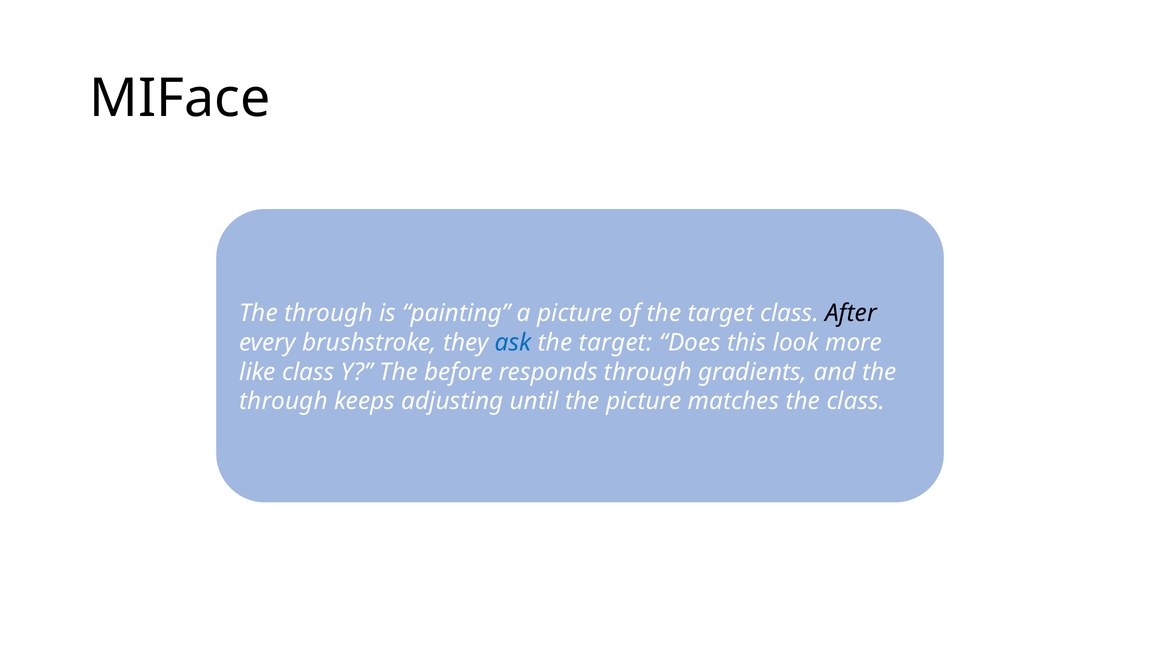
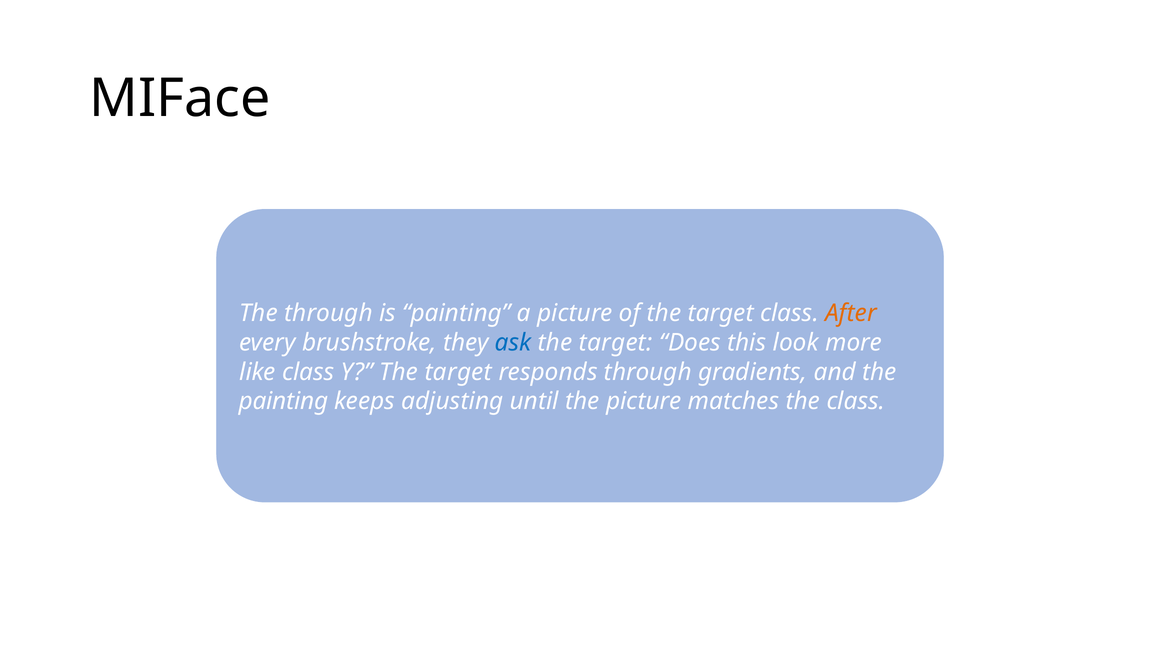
After colour: black -> orange
Y The before: before -> target
through at (283, 401): through -> painting
